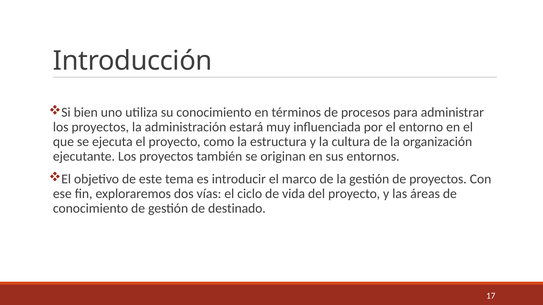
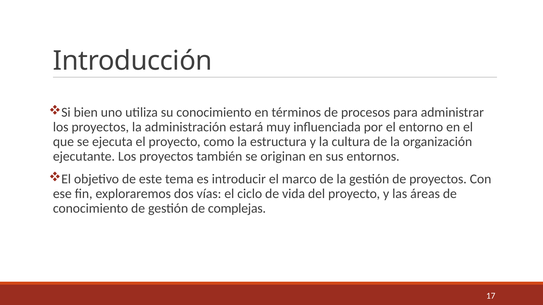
destinado: destinado -> complejas
